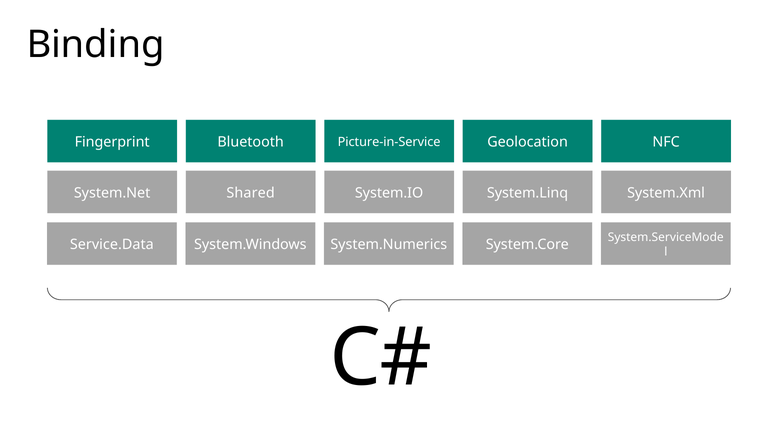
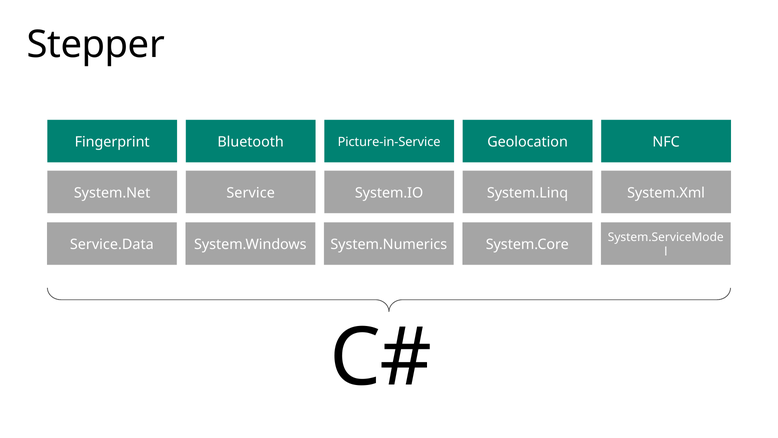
Binding: Binding -> Stepper
Shared: Shared -> Service
